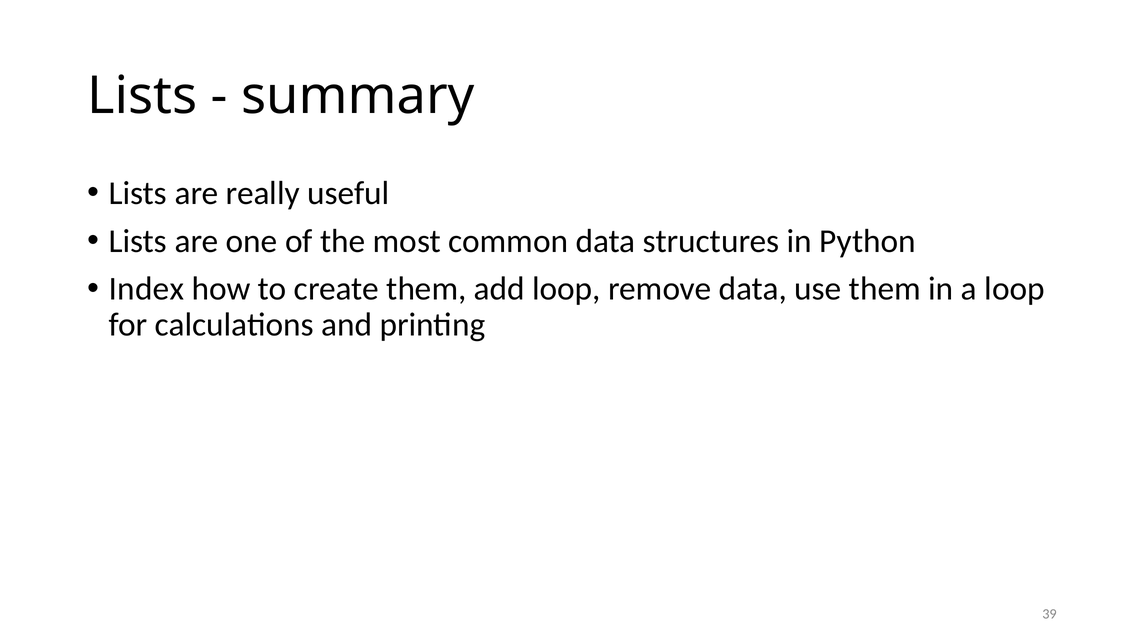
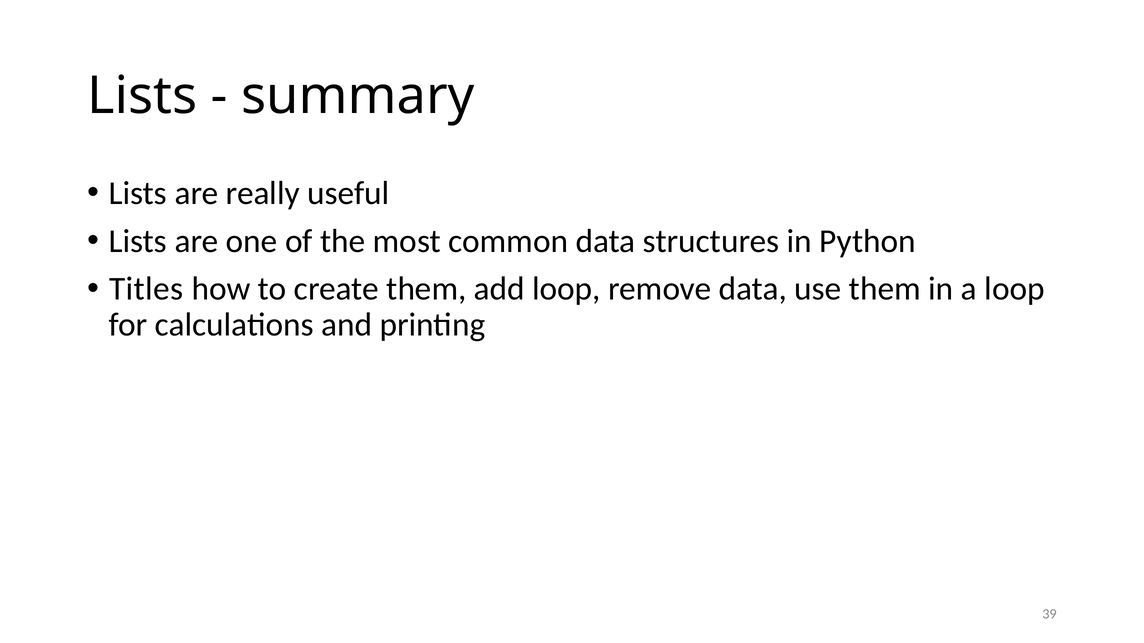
Index: Index -> Titles
